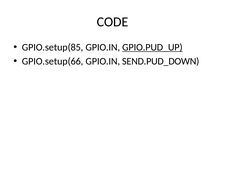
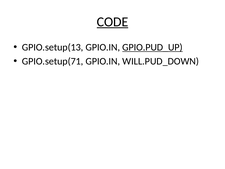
CODE underline: none -> present
GPIO.setup(85: GPIO.setup(85 -> GPIO.setup(13
GPIO.setup(66: GPIO.setup(66 -> GPIO.setup(71
SEND.PUD_DOWN: SEND.PUD_DOWN -> WILL.PUD_DOWN
